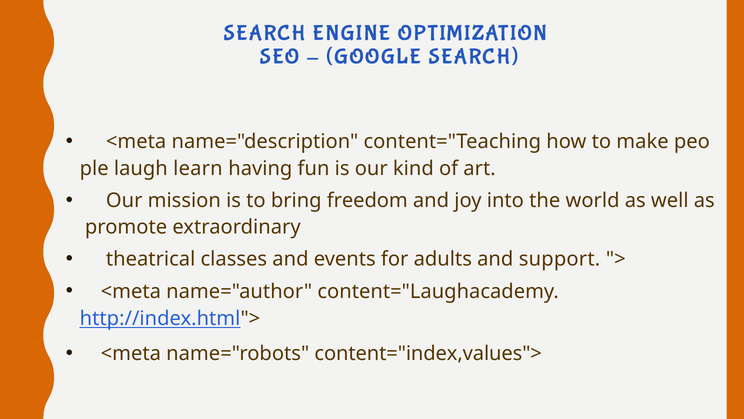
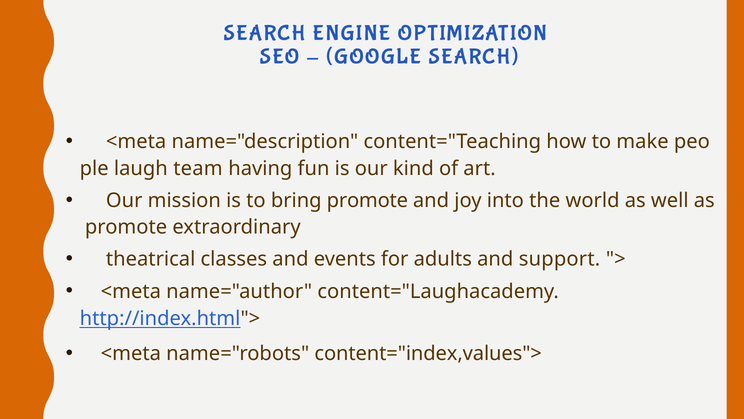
learn: learn -> team
bring freedom: freedom -> promote
